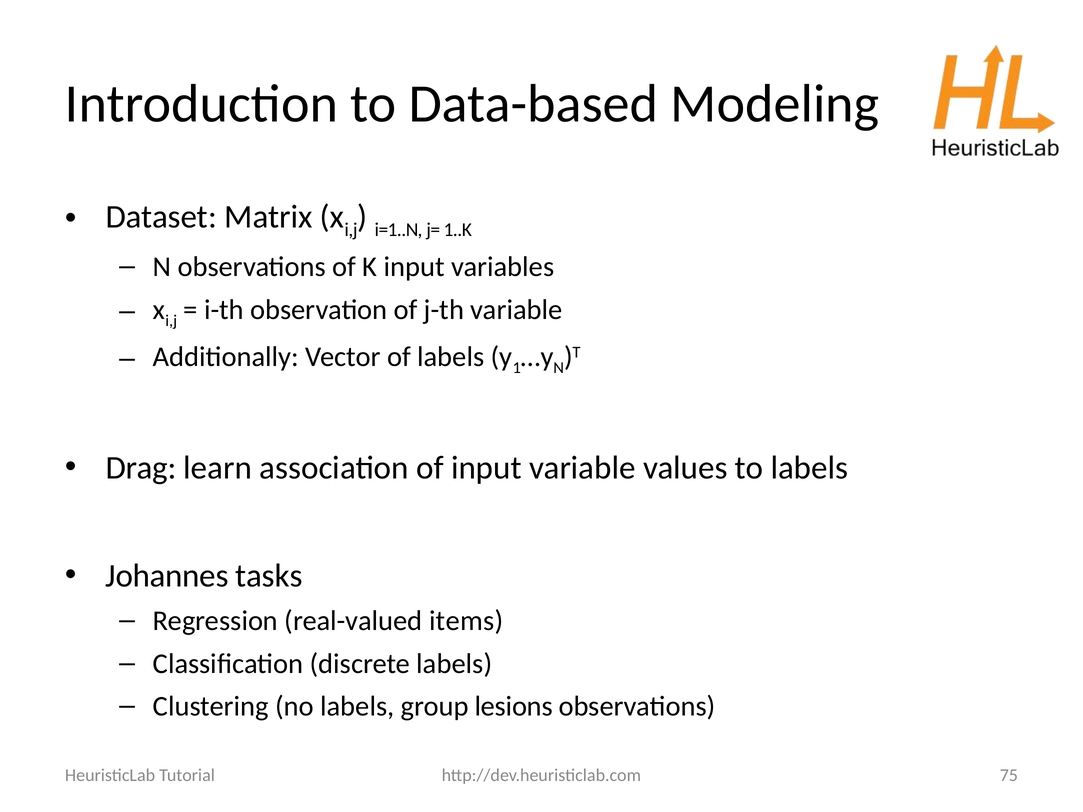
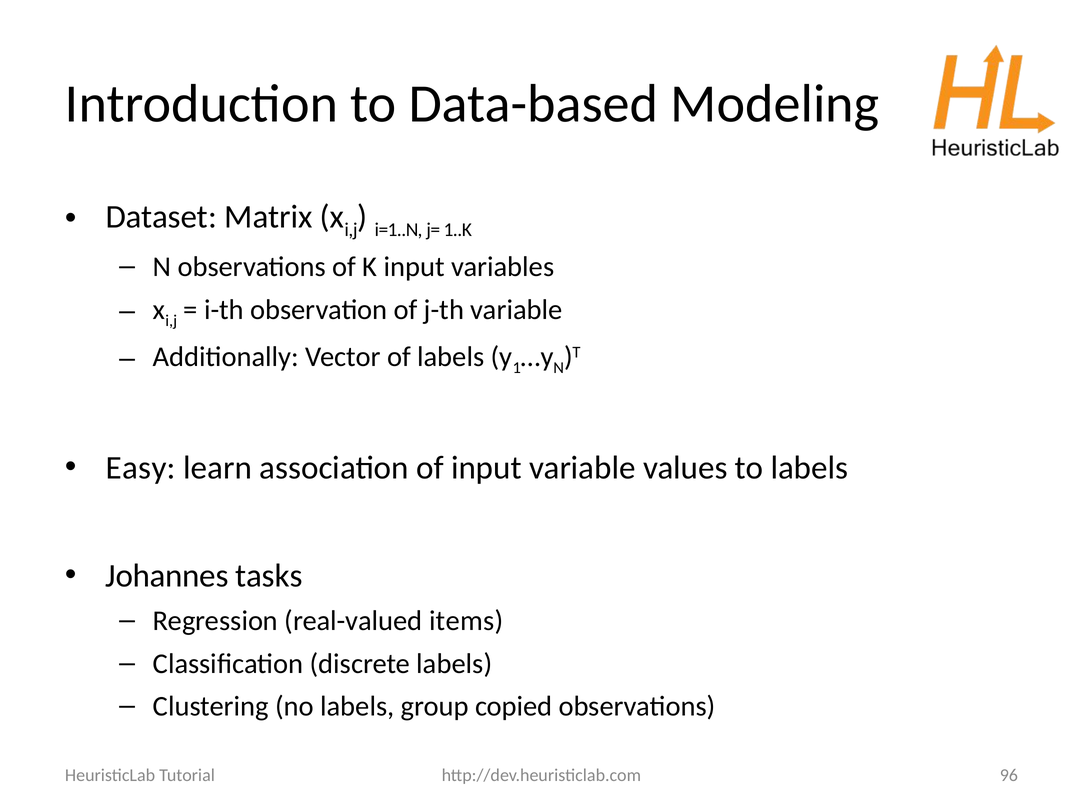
Drag: Drag -> Easy
lesions: lesions -> copied
75: 75 -> 96
